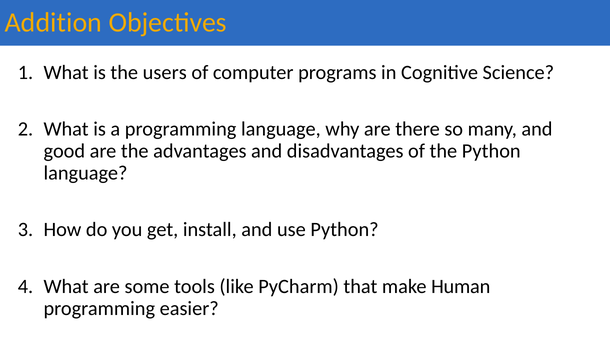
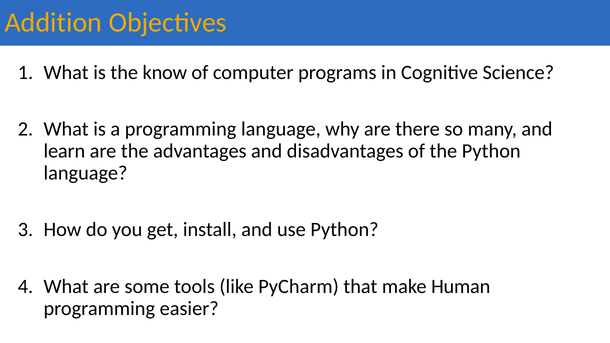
users: users -> know
good: good -> learn
